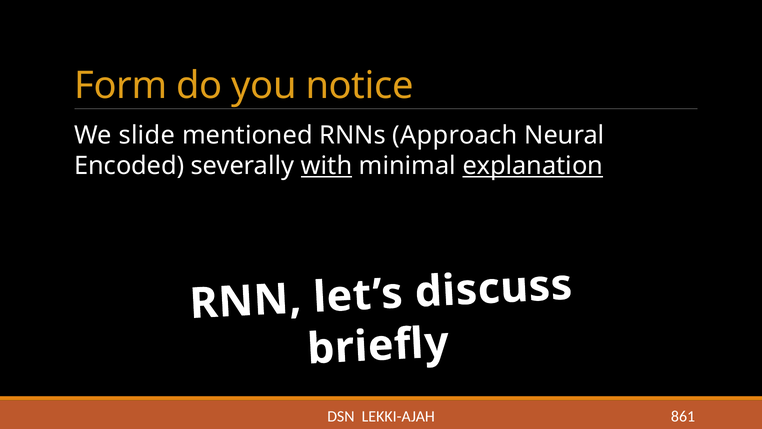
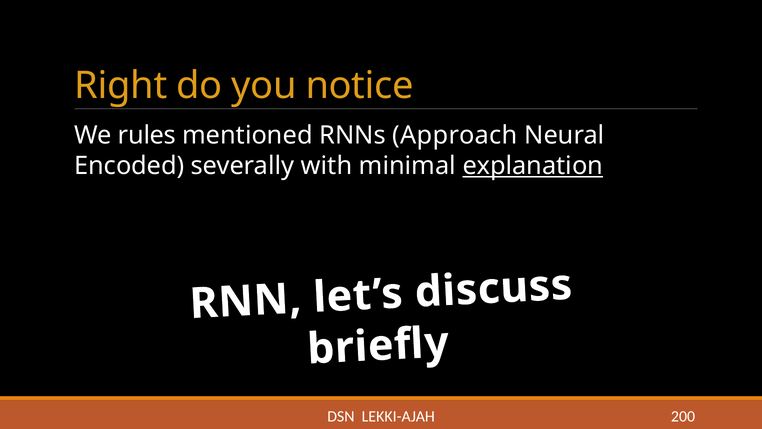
Form: Form -> Right
slide: slide -> rules
with underline: present -> none
861: 861 -> 200
